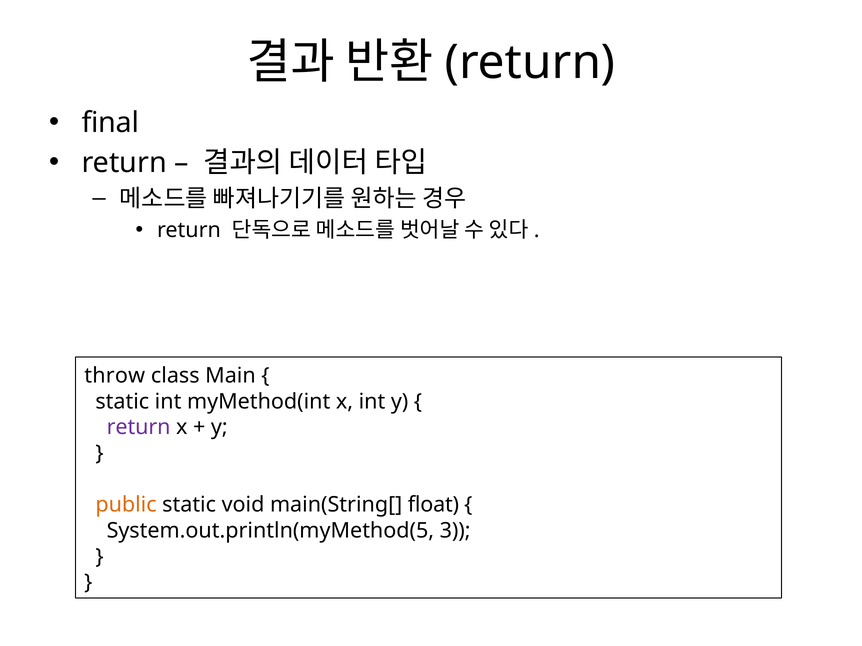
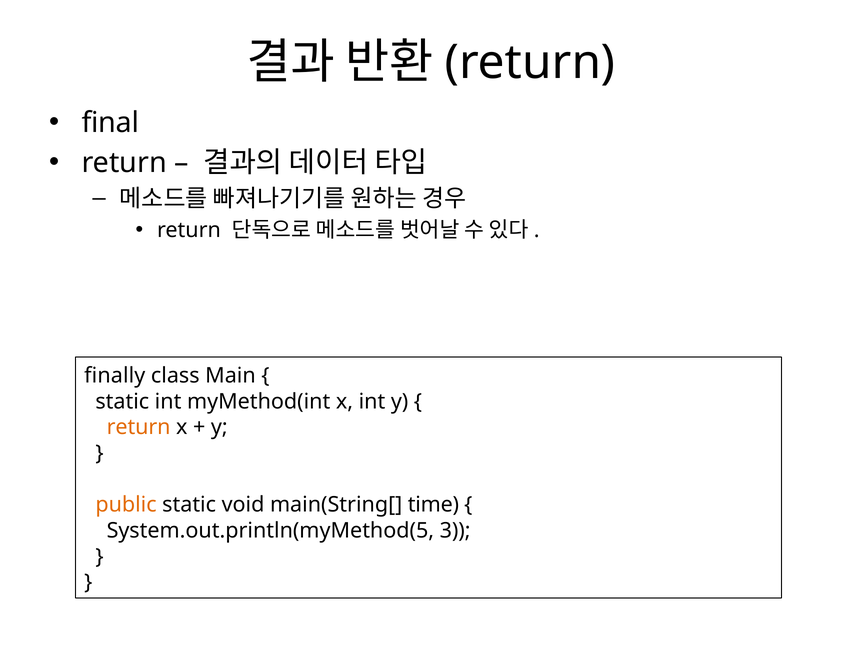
throw: throw -> finally
return at (139, 428) colour: purple -> orange
float: float -> time
